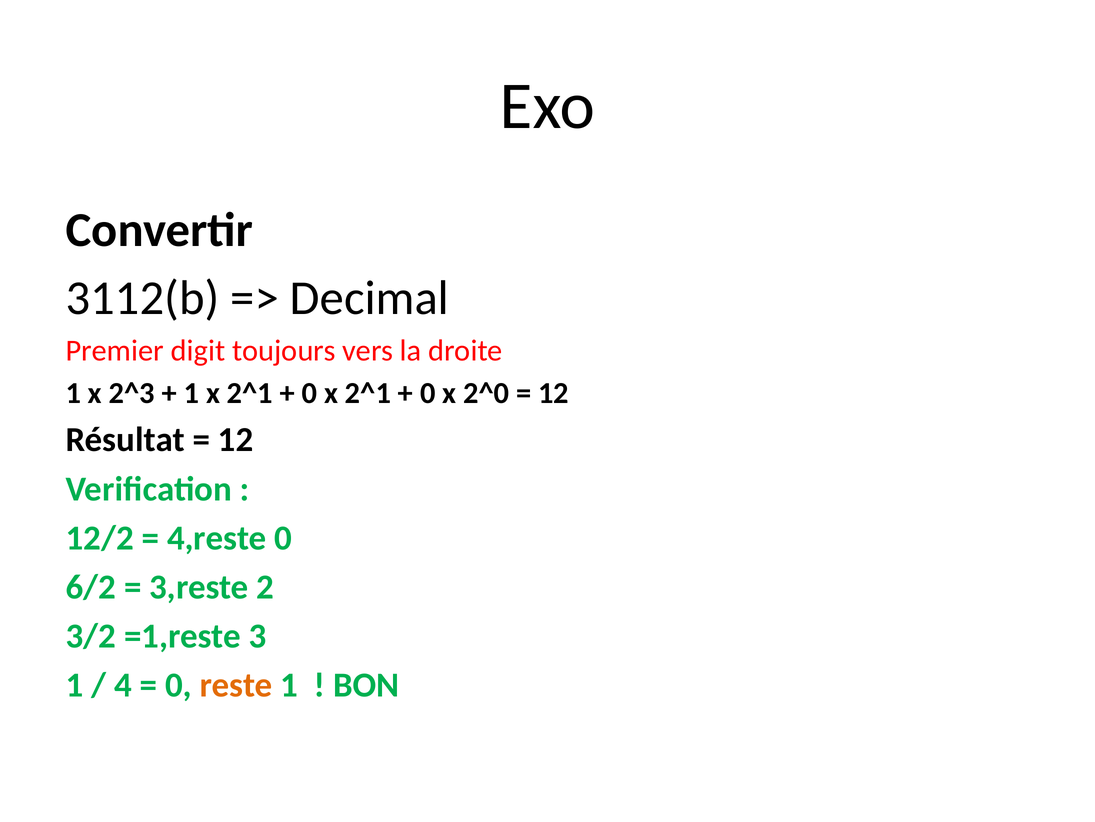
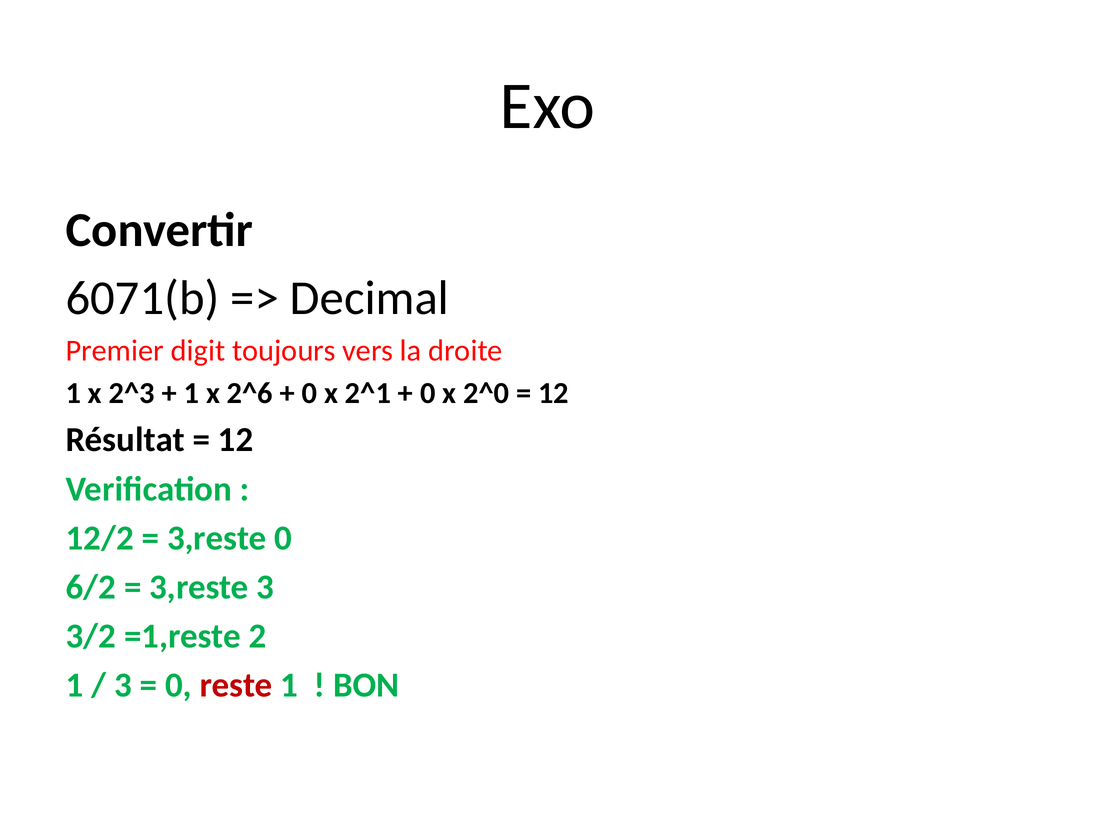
3112(b: 3112(b -> 6071(b
1 x 2^1: 2^1 -> 2^6
4,reste at (217, 538): 4,reste -> 3,reste
3,reste 2: 2 -> 3
3: 3 -> 2
4 at (123, 685): 4 -> 3
reste colour: orange -> red
